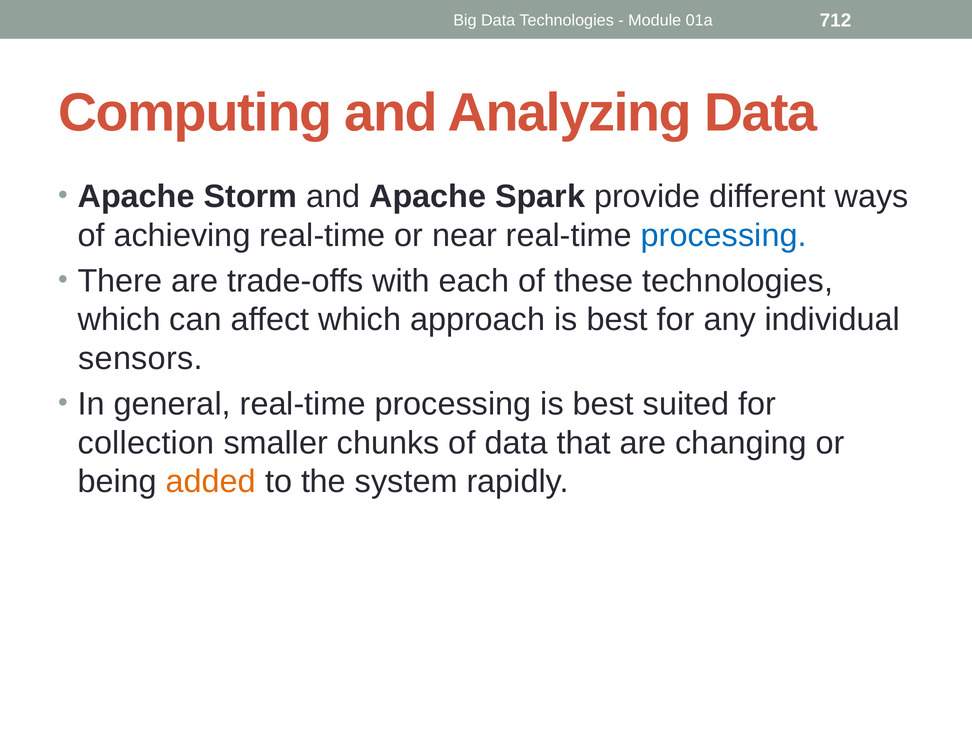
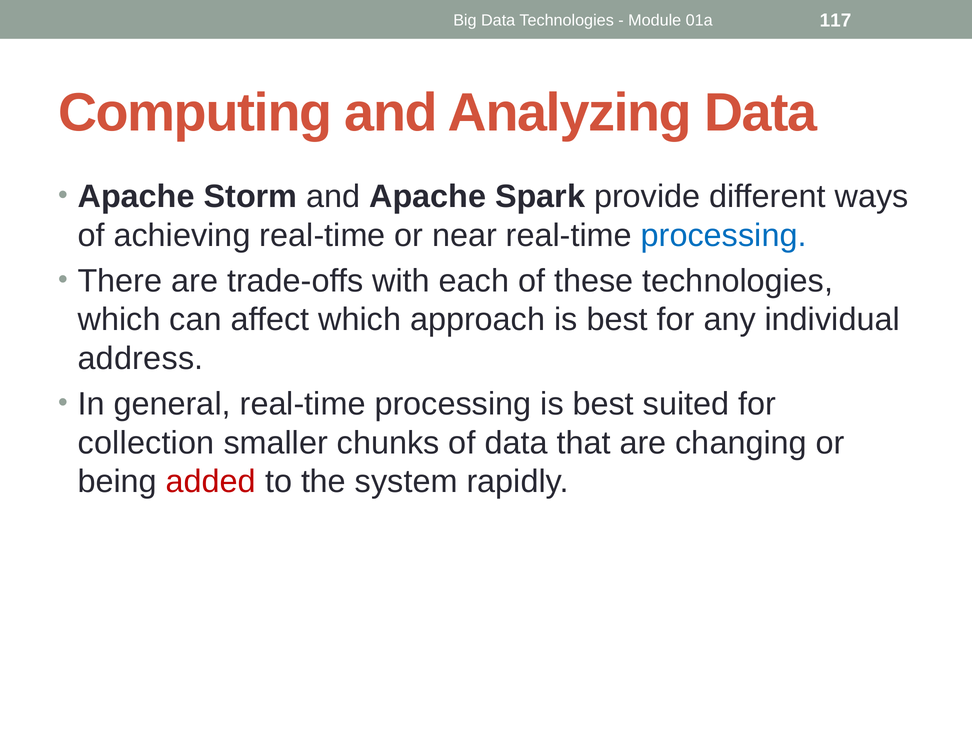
712: 712 -> 117
sensors: sensors -> address
added colour: orange -> red
